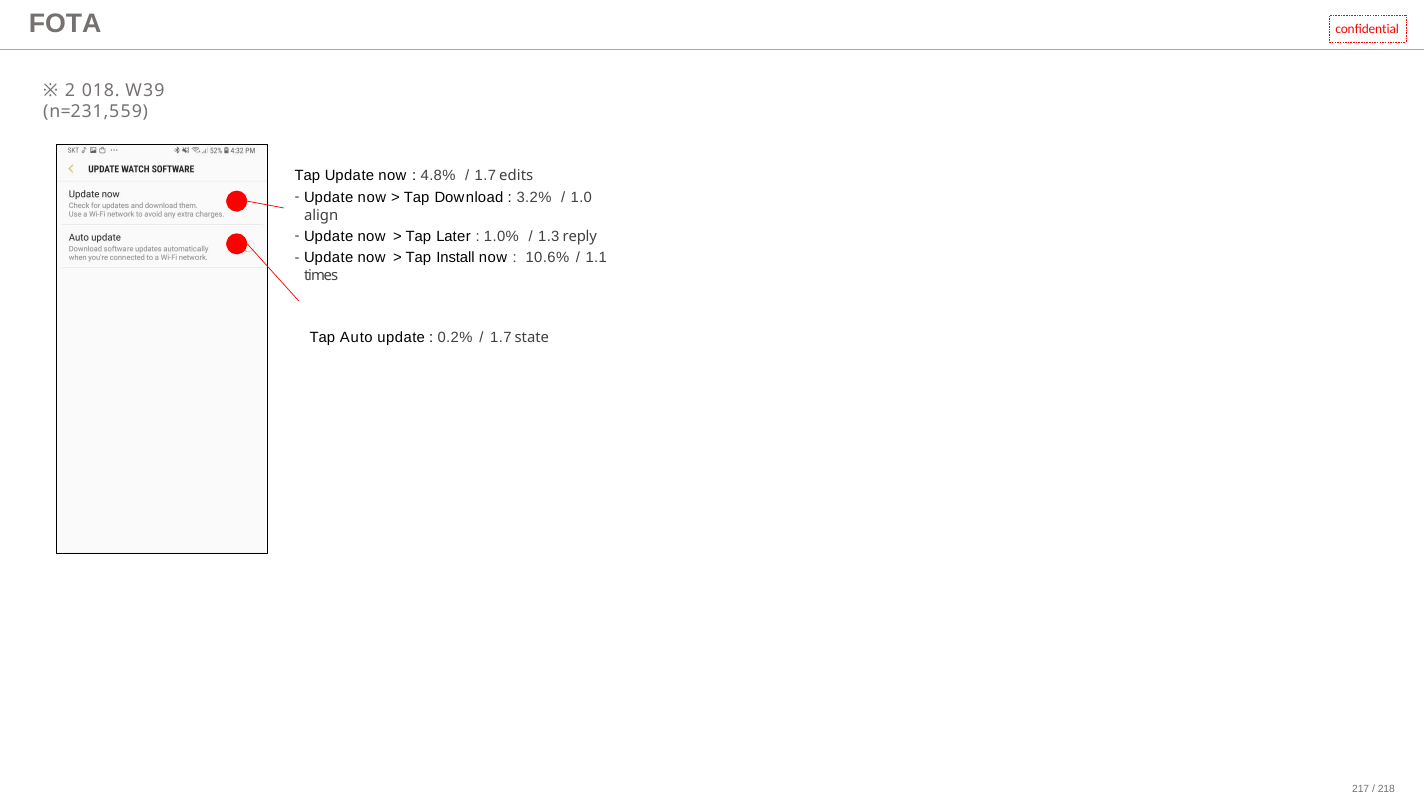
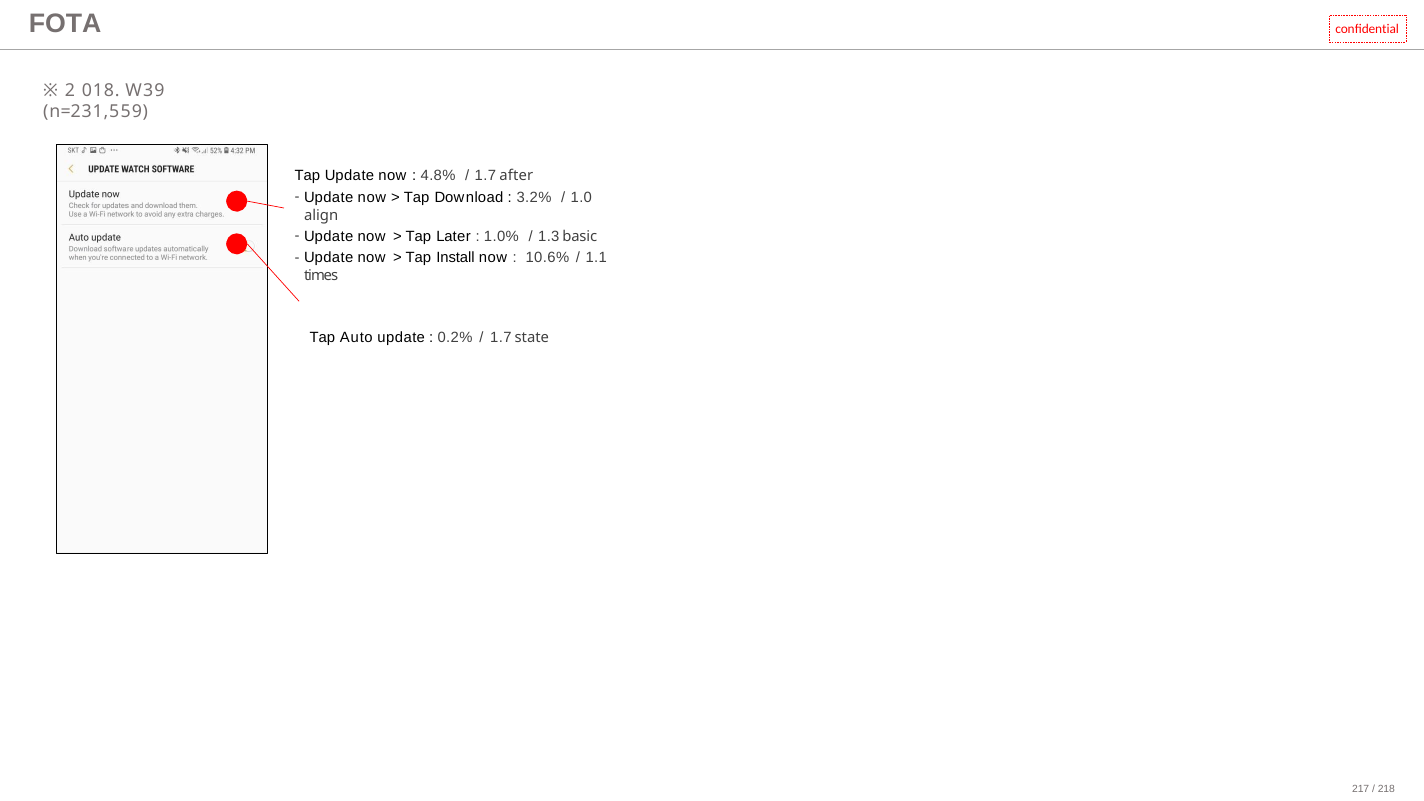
edits: edits -> after
reply: reply -> basic
